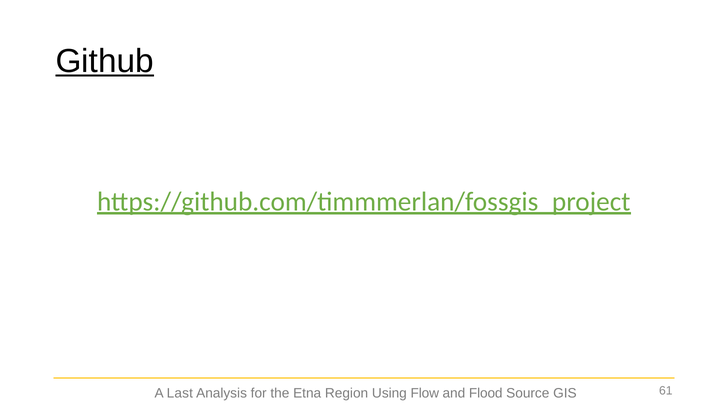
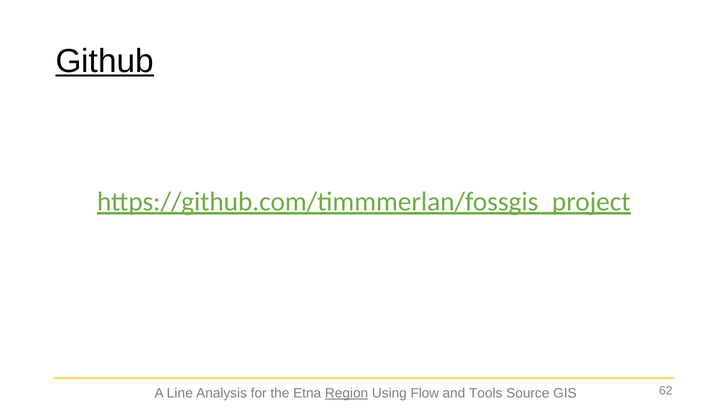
Last: Last -> Line
Region underline: none -> present
Flood: Flood -> Tools
61: 61 -> 62
